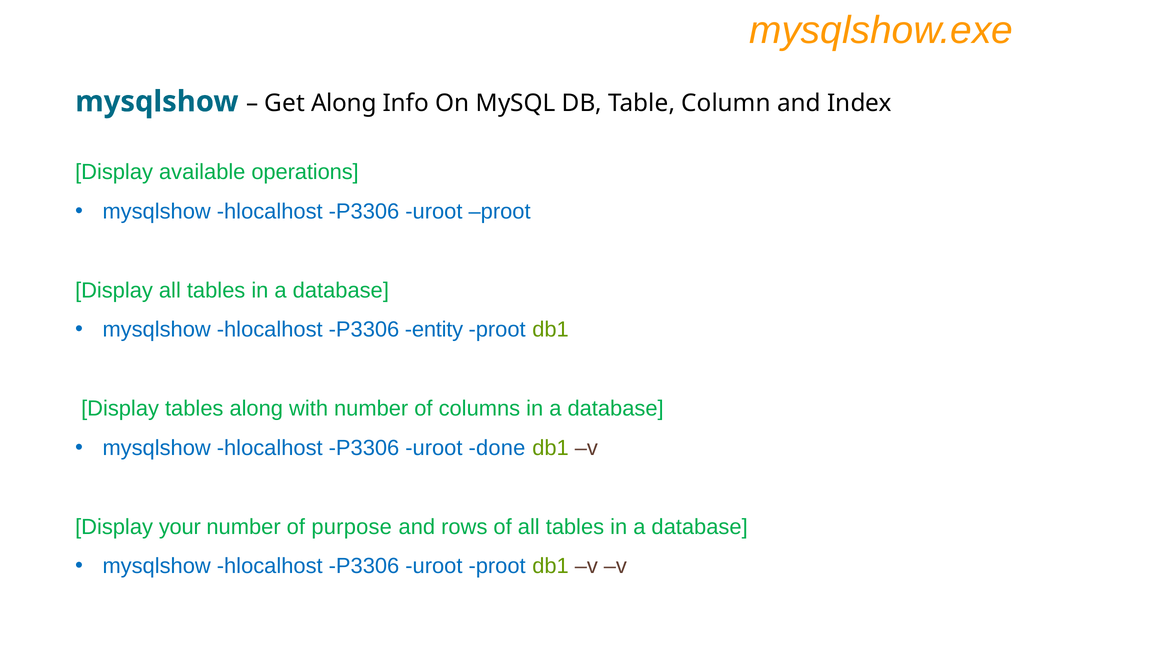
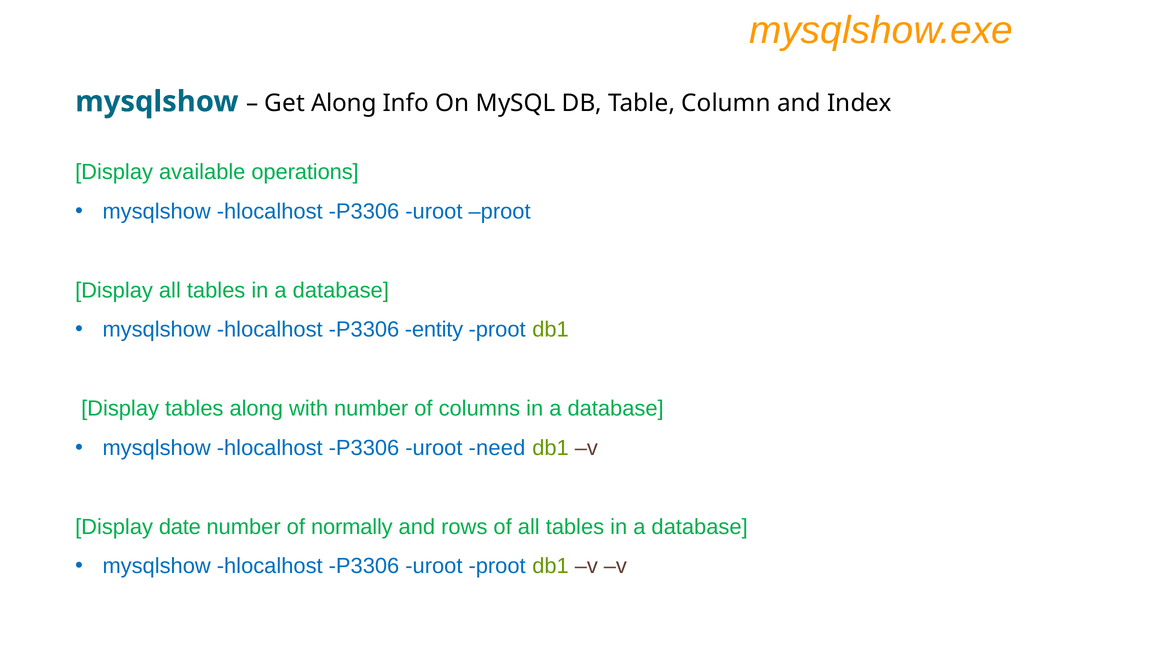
done: done -> need
your: your -> date
purpose: purpose -> normally
